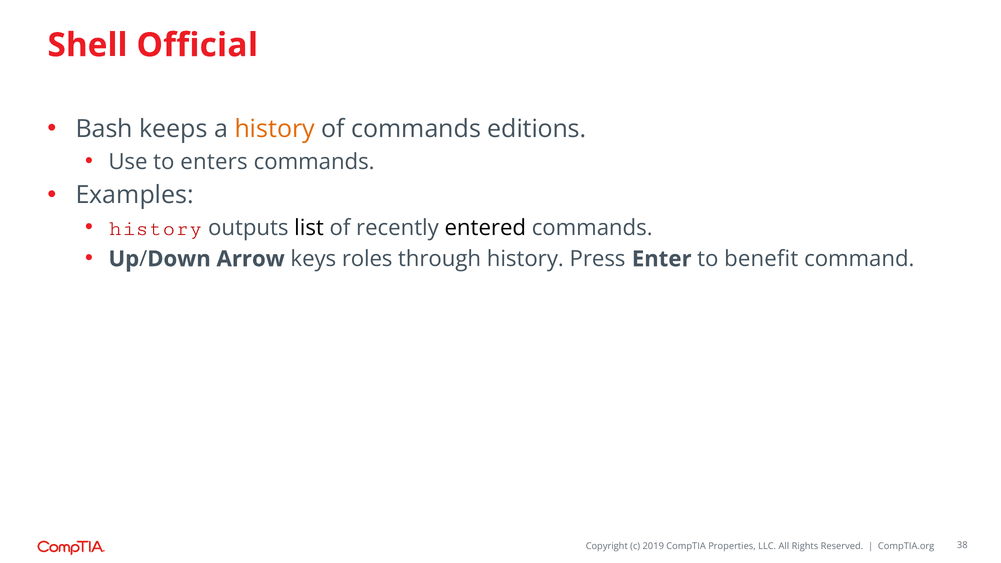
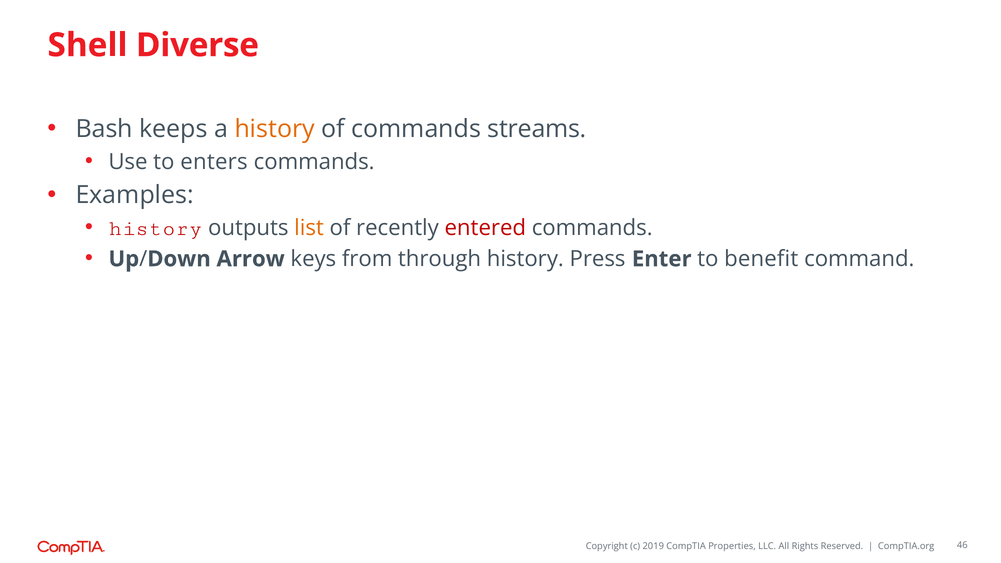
Official: Official -> Diverse
editions: editions -> streams
list colour: black -> orange
entered colour: black -> red
roles: roles -> from
38: 38 -> 46
